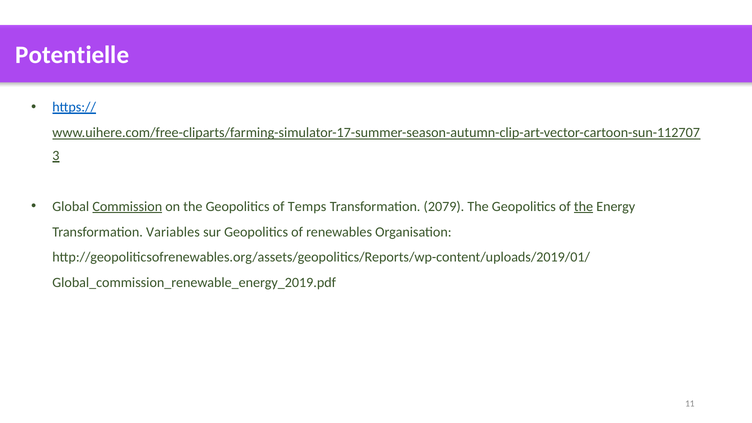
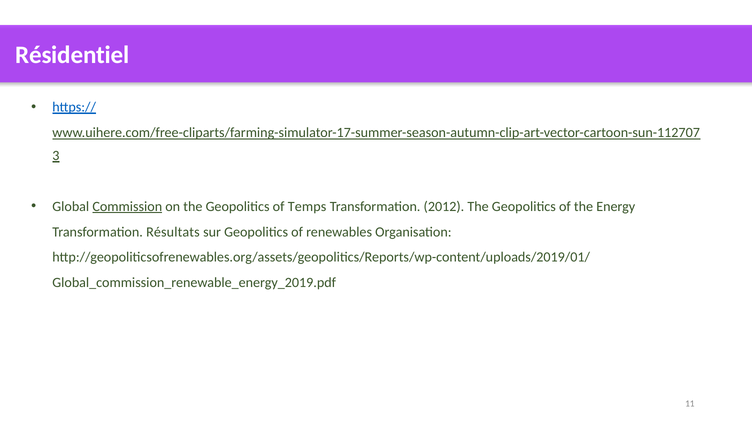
Potentielle: Potentielle -> Résidentiel
2079: 2079 -> 2012
the at (583, 207) underline: present -> none
Variables: Variables -> Résultats
